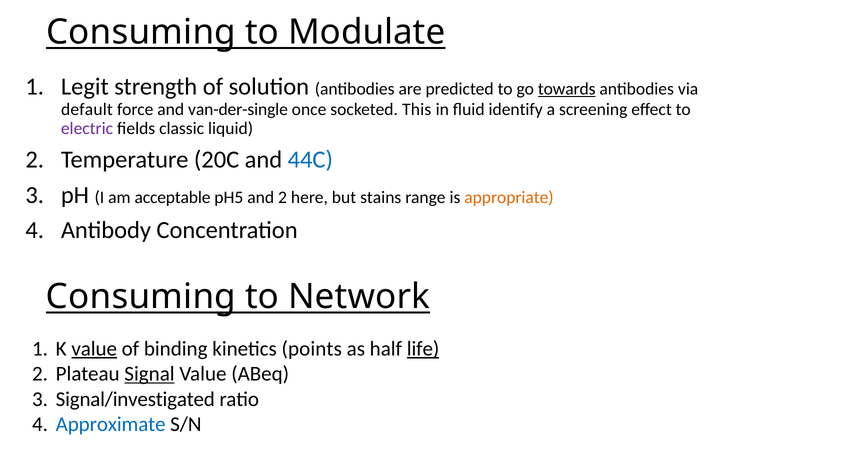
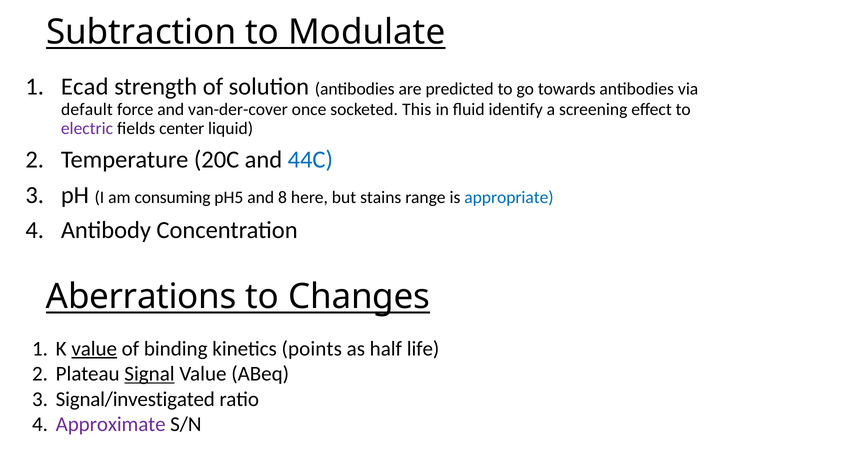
Consuming at (141, 32): Consuming -> Subtraction
Legit: Legit -> Ecad
towards underline: present -> none
van-der-single: van-der-single -> van-der-cover
classic: classic -> center
acceptable: acceptable -> consuming
and 2: 2 -> 8
appropriate colour: orange -> blue
Consuming at (141, 297): Consuming -> Aberrations
Network: Network -> Changes
life underline: present -> none
Approximate colour: blue -> purple
